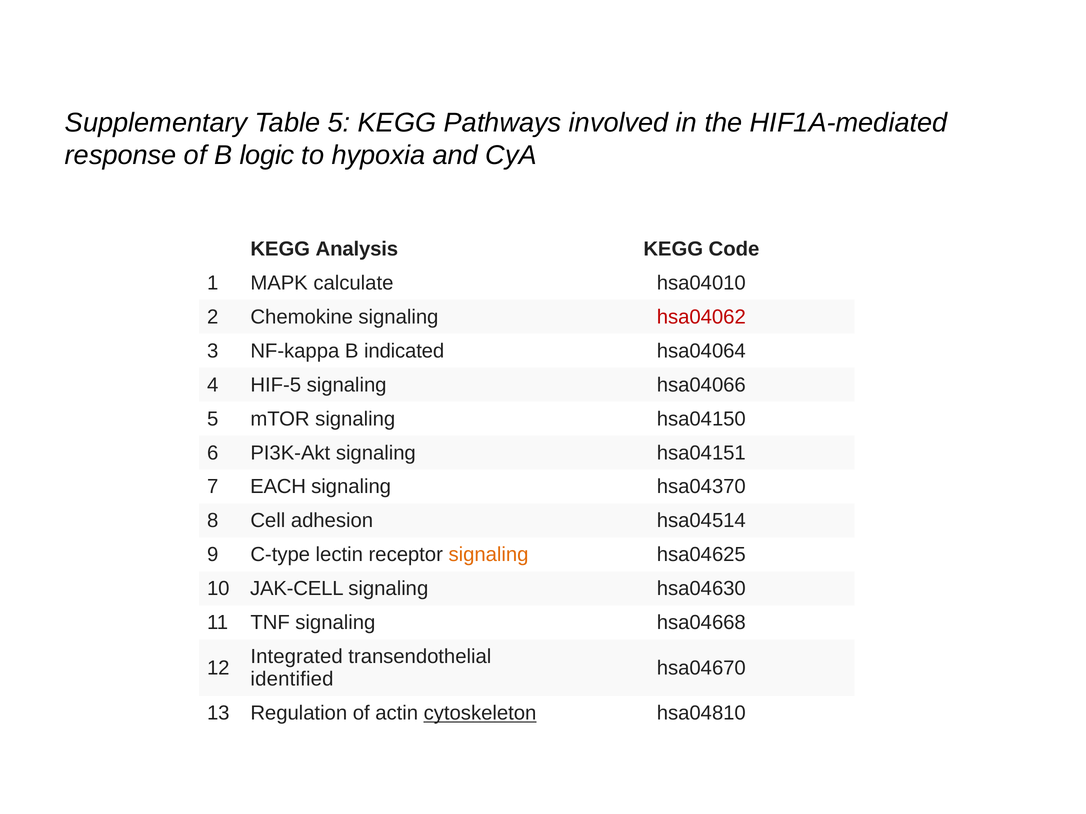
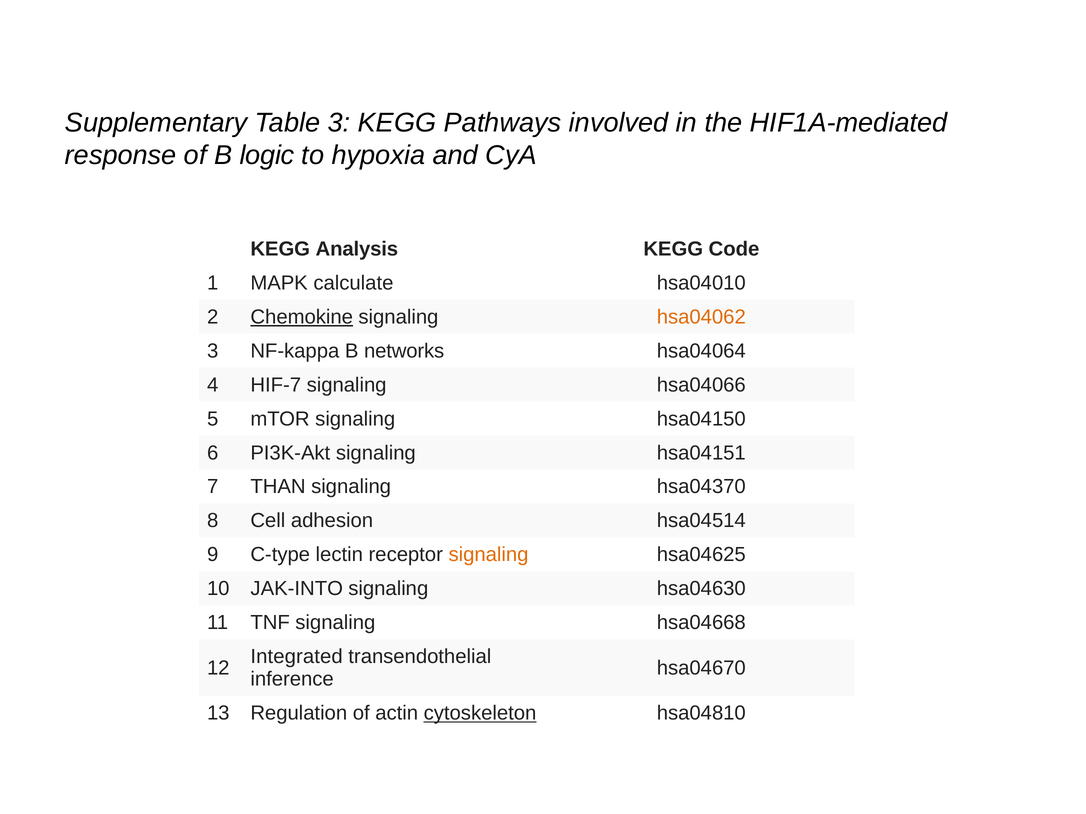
Table 5: 5 -> 3
Chemokine underline: none -> present
hsa04062 colour: red -> orange
indicated: indicated -> networks
HIF-5: HIF-5 -> HIF-7
EACH: EACH -> THAN
JAK-CELL: JAK-CELL -> JAK-INTO
identified: identified -> inference
